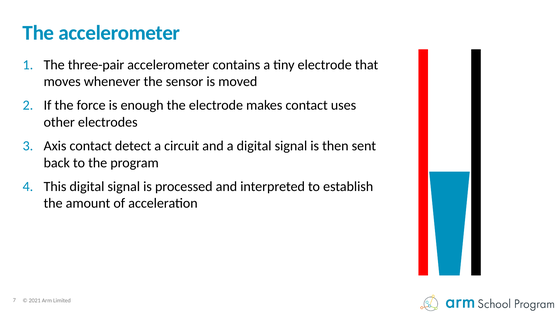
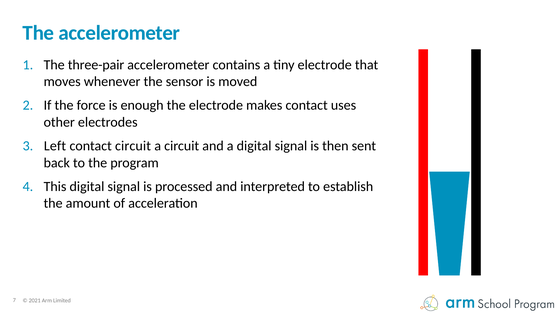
Axis: Axis -> Left
contact detect: detect -> circuit
